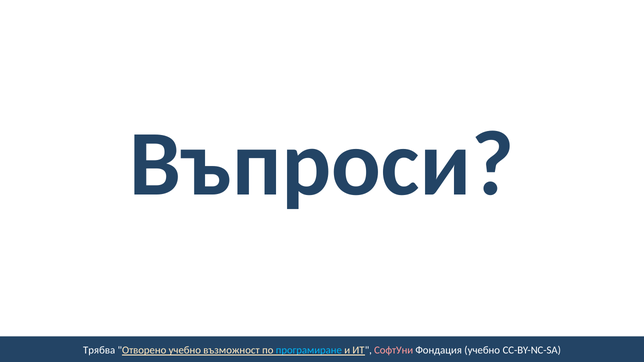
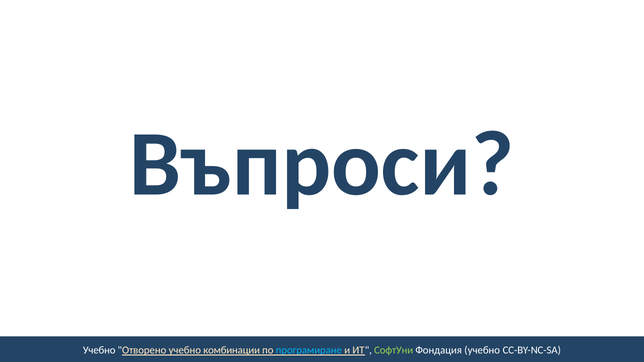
Трябва at (99, 351): Трябва -> Учебно
възможност: възможност -> комбинации
СофтУни colour: pink -> light green
